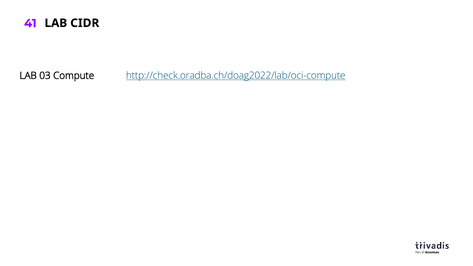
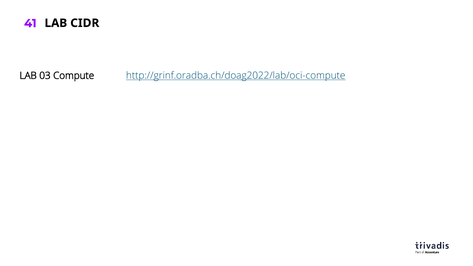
http://check.oradba.ch/doag2022/lab/oci-compute: http://check.oradba.ch/doag2022/lab/oci-compute -> http://grinf.oradba.ch/doag2022/lab/oci-compute
